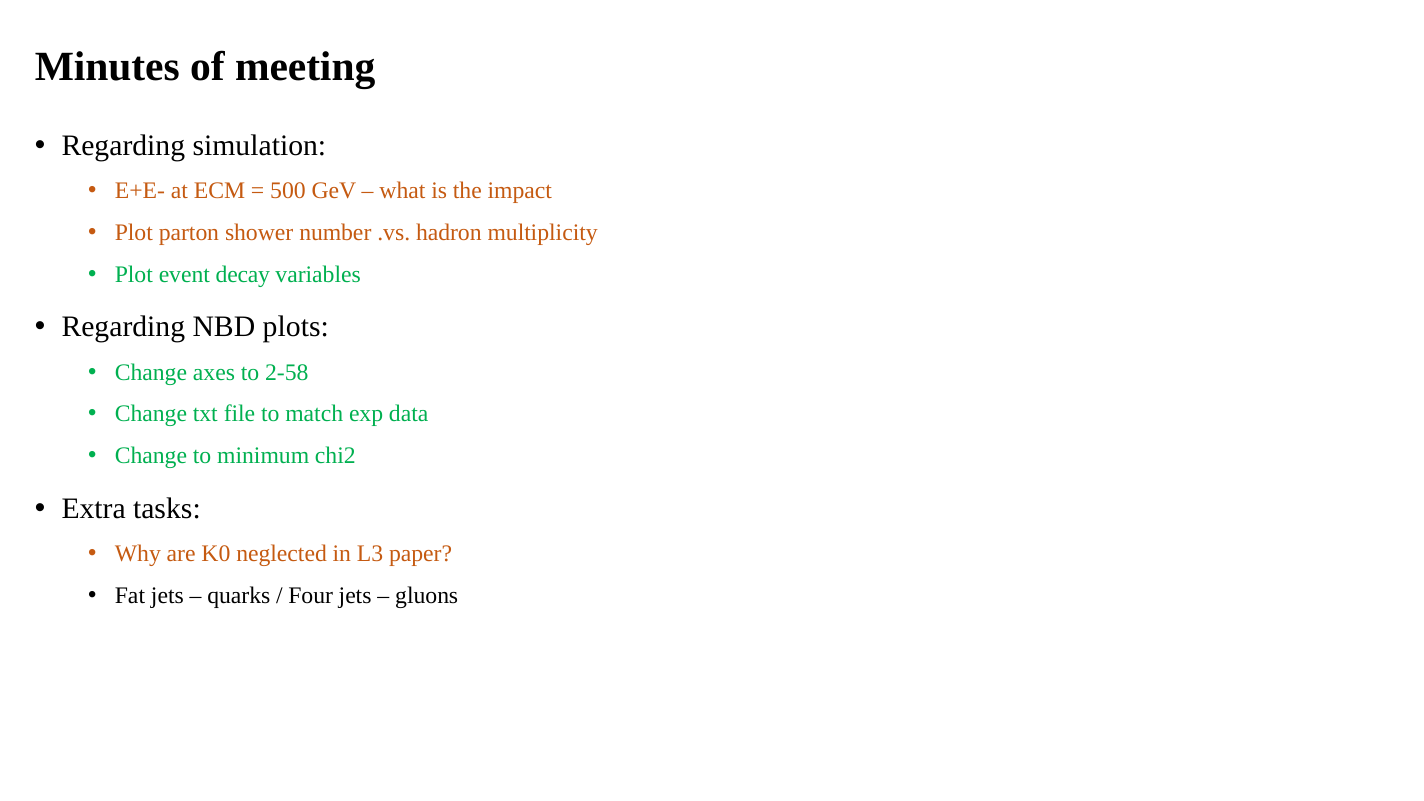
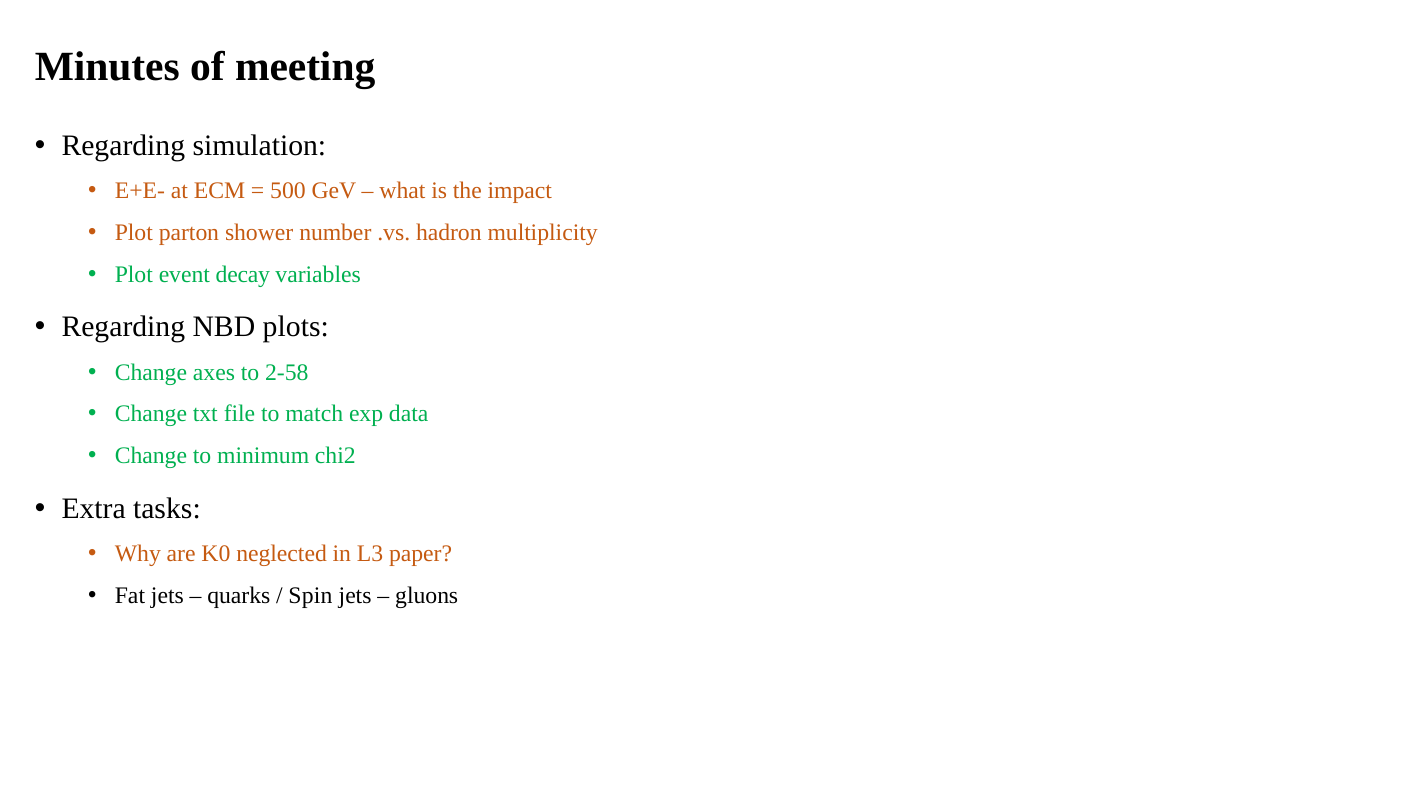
Four: Four -> Spin
